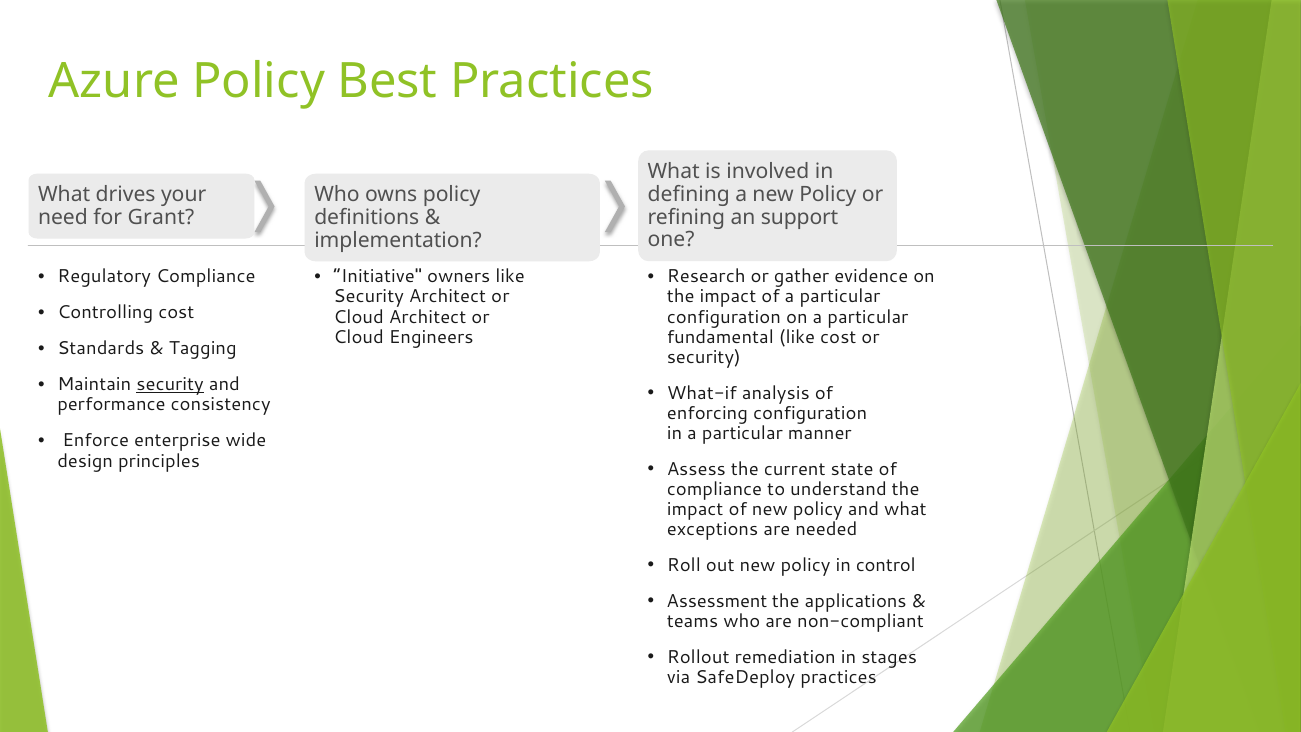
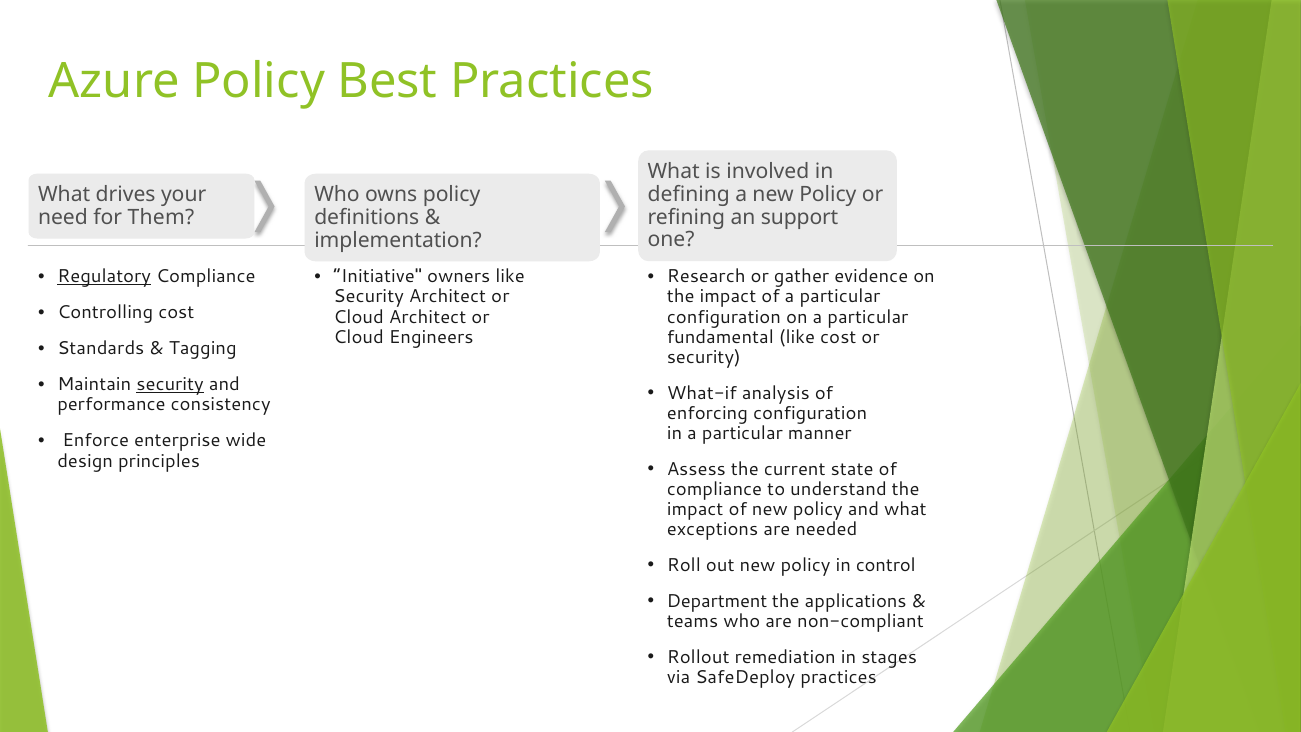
Grant: Grant -> Them
Regulatory underline: none -> present
Assessment: Assessment -> Department
